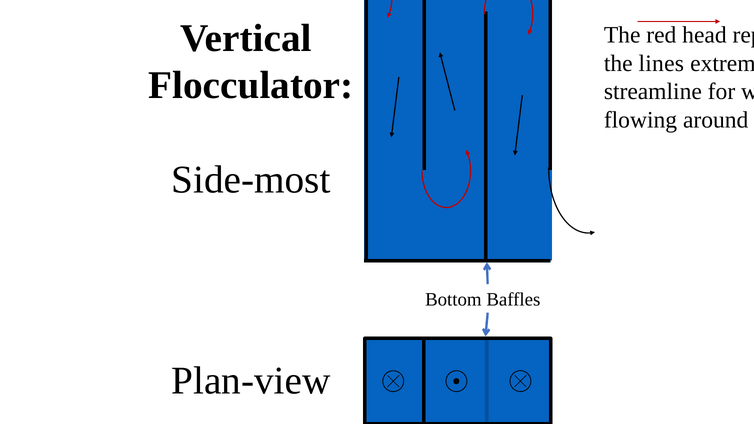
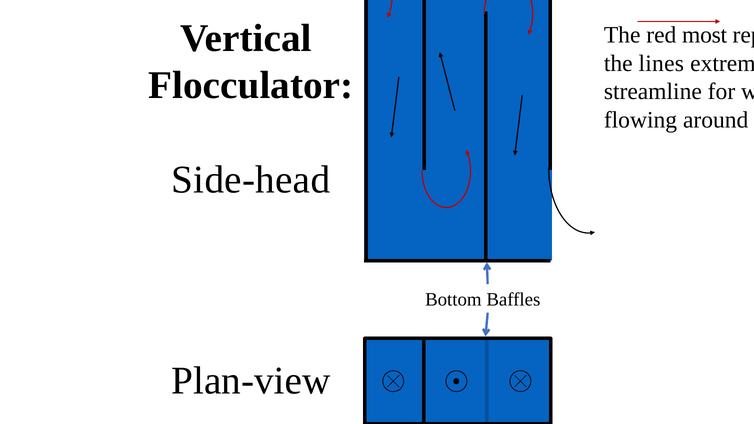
head: head -> most
Side-most: Side-most -> Side-head
